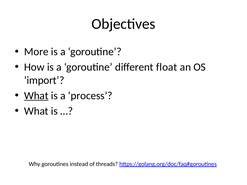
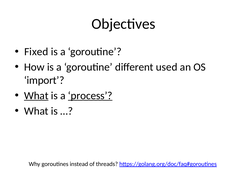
More: More -> Fixed
float: float -> used
process underline: none -> present
